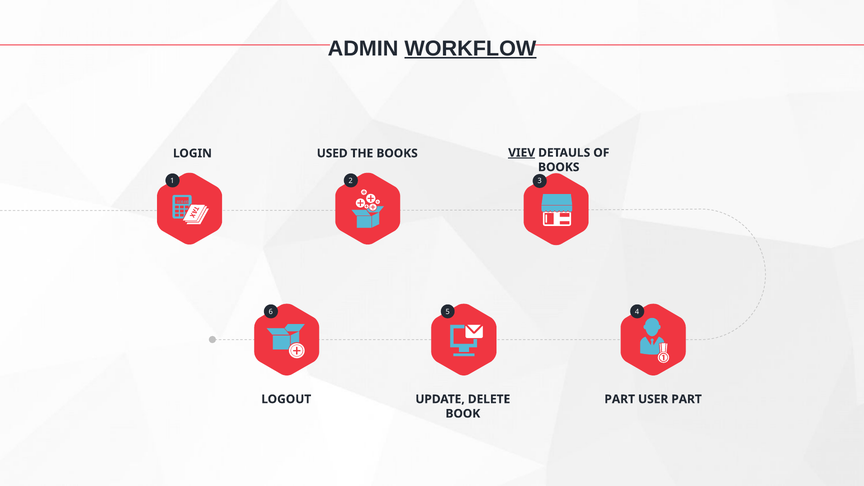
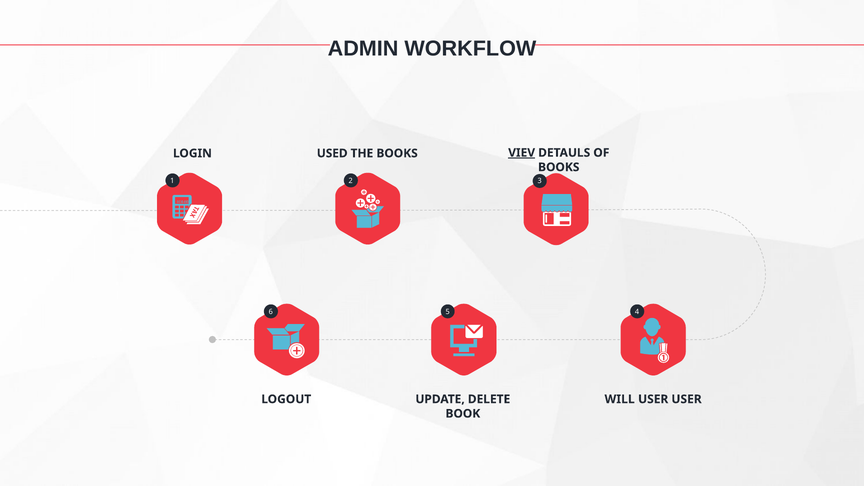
WORKFLOW underline: present -> none
PART at (620, 399): PART -> WILL
USER PART: PART -> USER
